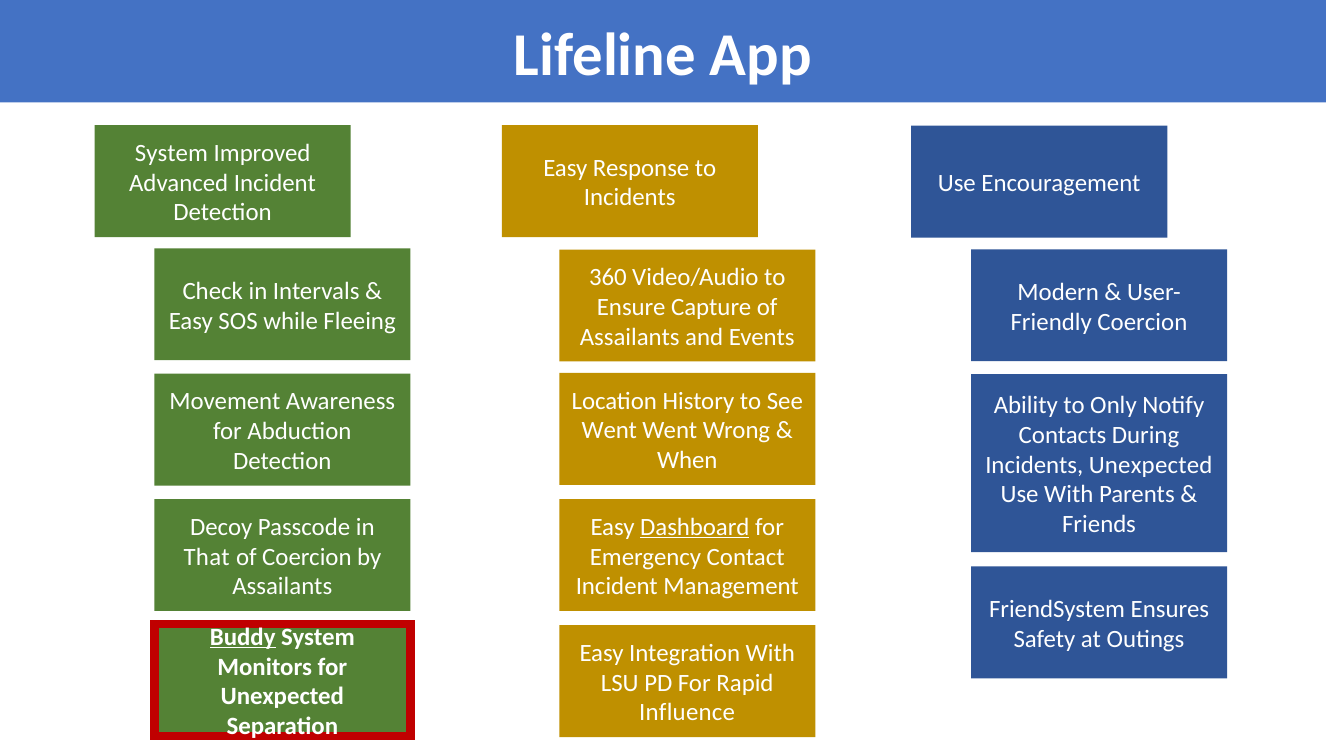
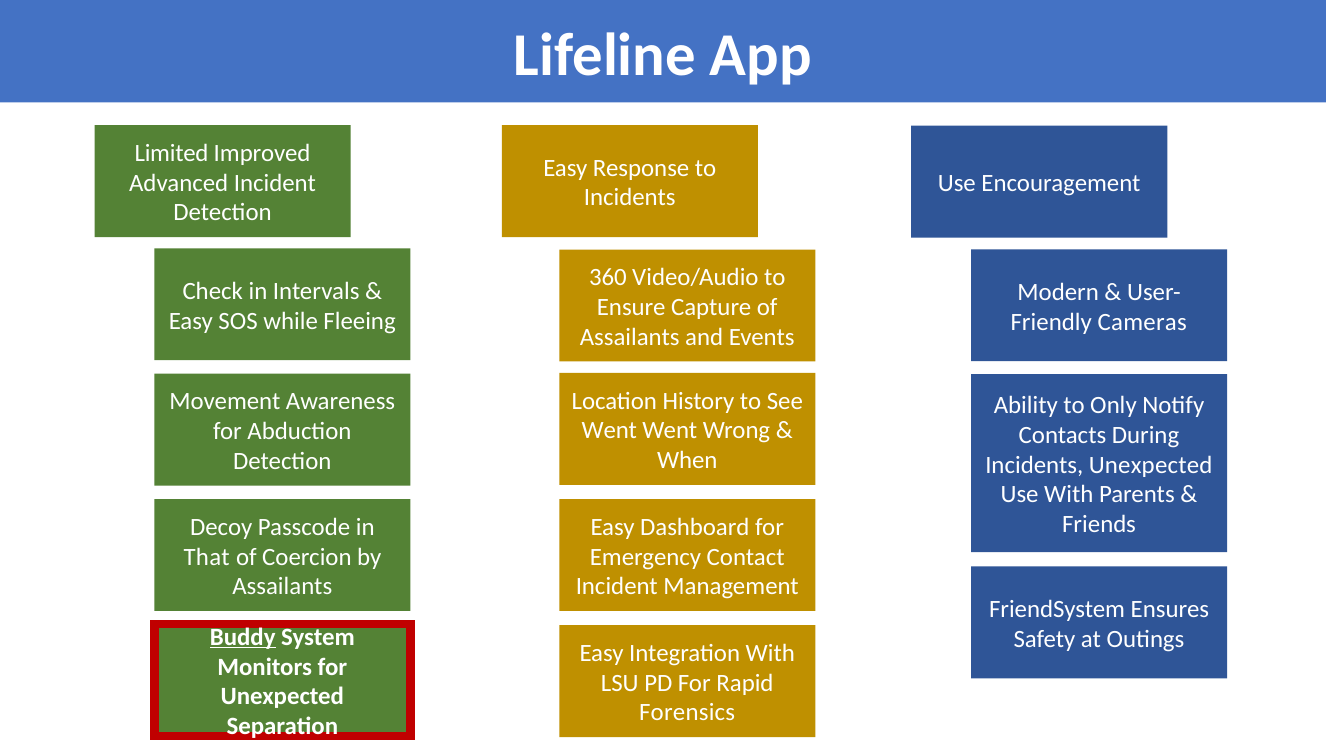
System at (171, 153): System -> Limited
Coercion at (1142, 322): Coercion -> Cameras
Dashboard underline: present -> none
Influence: Influence -> Forensics
